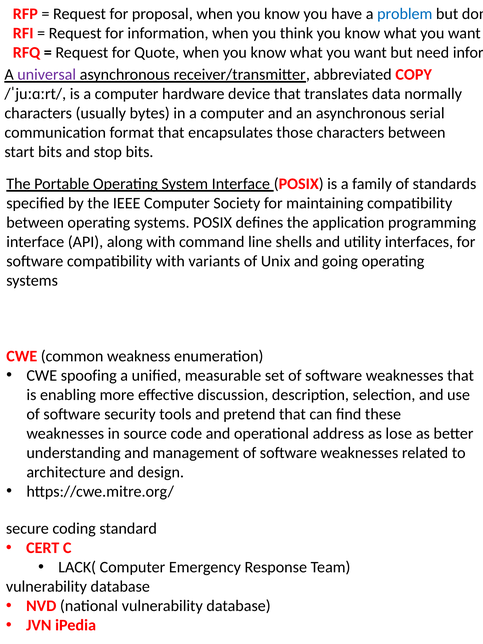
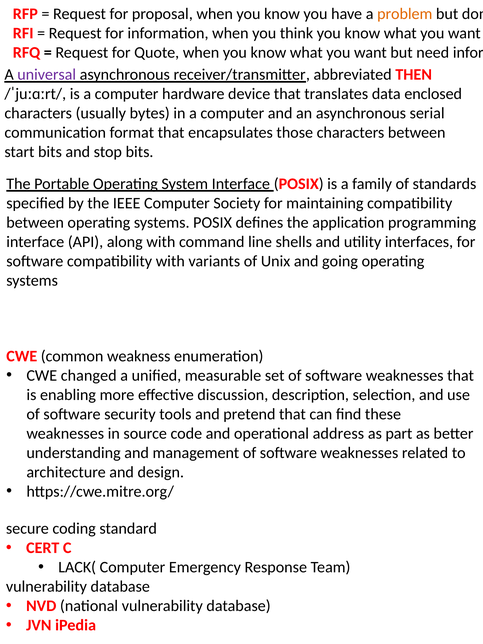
problem colour: blue -> orange
COPY: COPY -> THEN
normally: normally -> enclosed
spoofing: spoofing -> changed
lose: lose -> part
